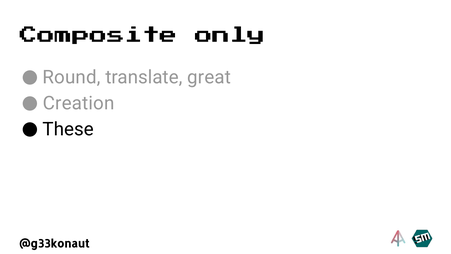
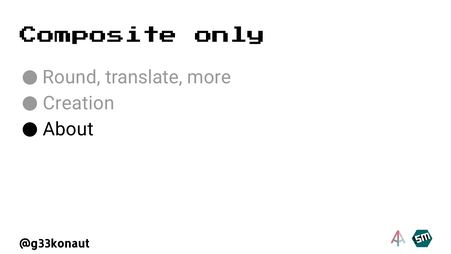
great: great -> more
These: These -> About
